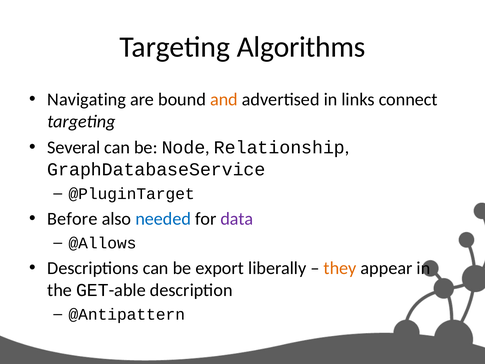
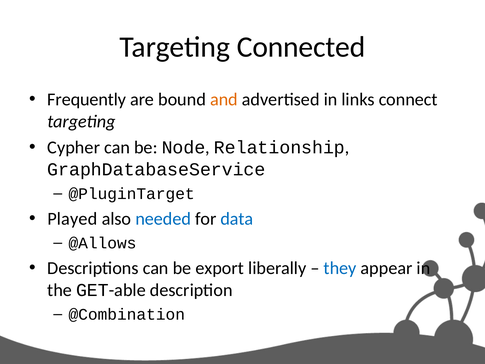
Algorithms: Algorithms -> Connected
Navigating: Navigating -> Frequently
Several: Several -> Cypher
Before: Before -> Played
data colour: purple -> blue
they colour: orange -> blue
@Antipattern: @Antipattern -> @Combination
